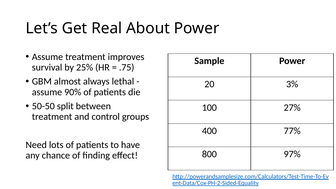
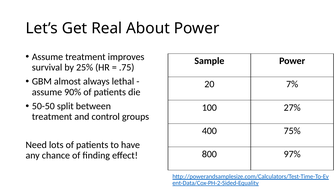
3%: 3% -> 7%
77%: 77% -> 75%
